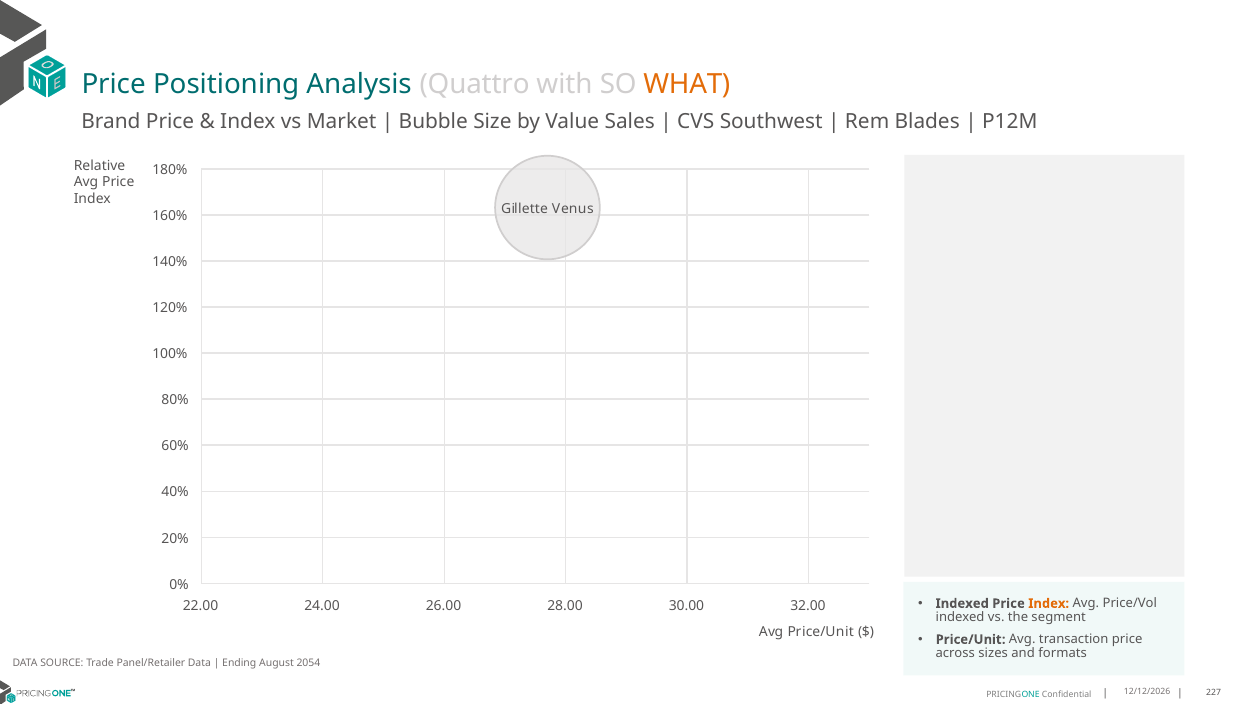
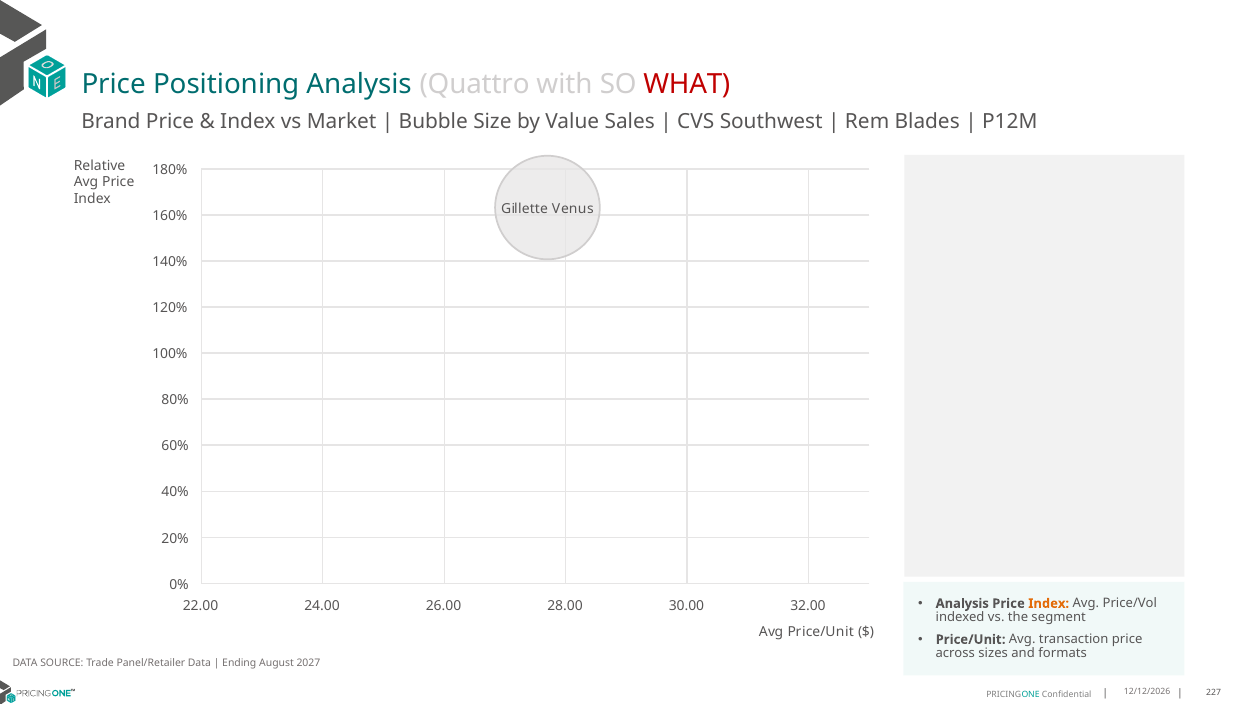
WHAT colour: orange -> red
Indexed at (962, 604): Indexed -> Analysis
2054: 2054 -> 2027
